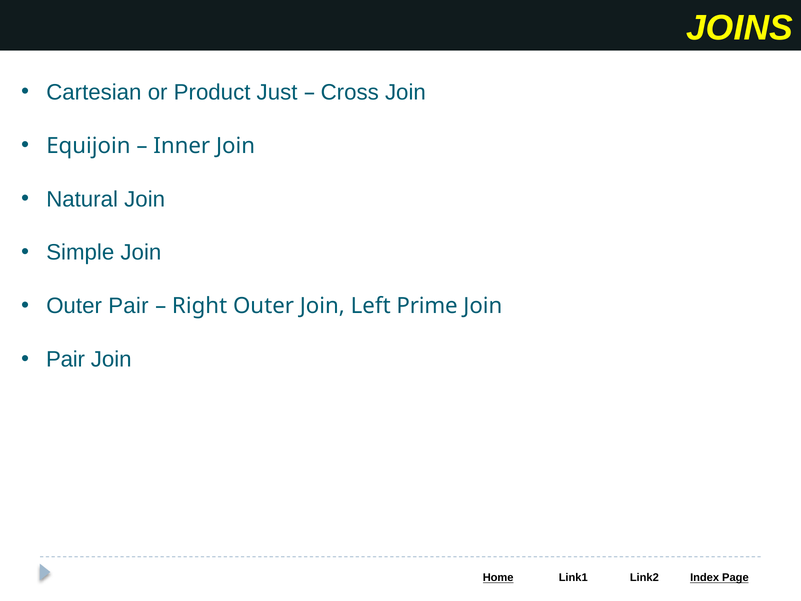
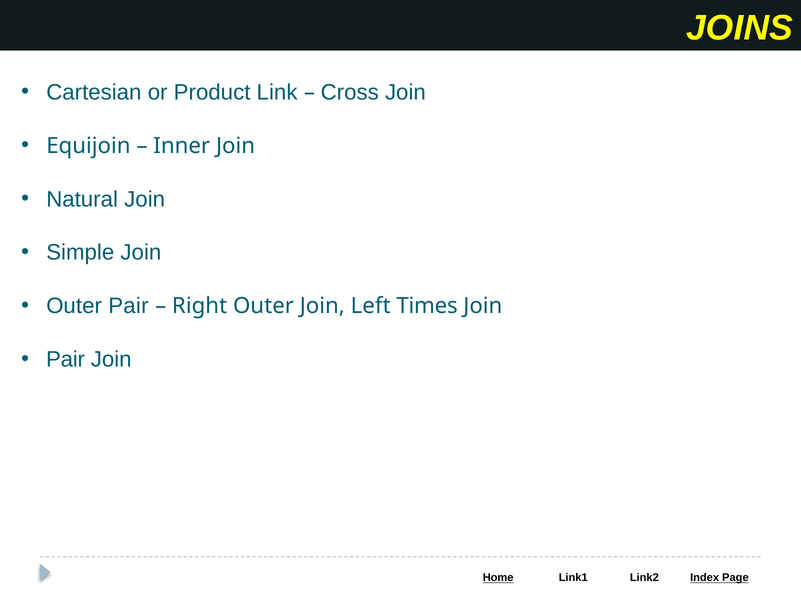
Just: Just -> Link
Prime: Prime -> Times
